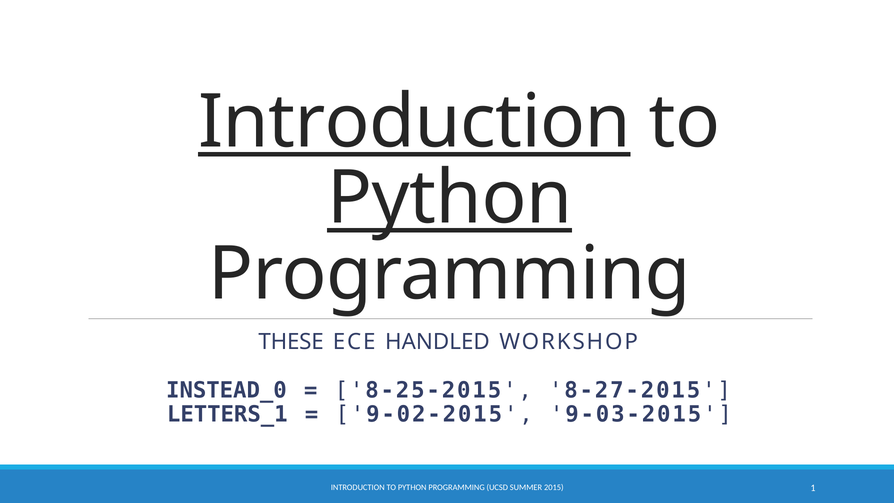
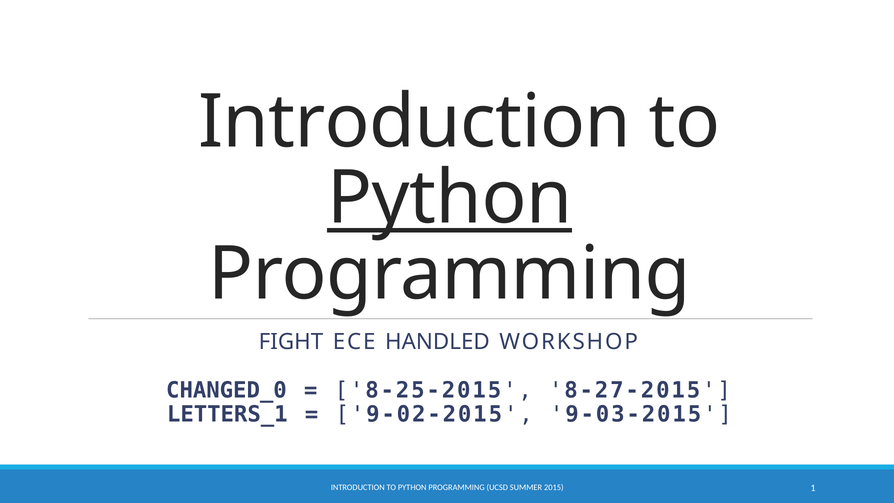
Introduction at (414, 122) underline: present -> none
THESE: THESE -> FIGHT
INSTEAD_0: INSTEAD_0 -> CHANGED_0
